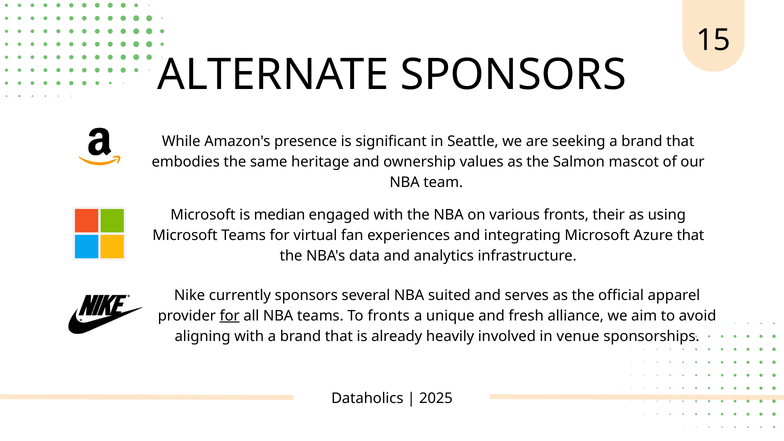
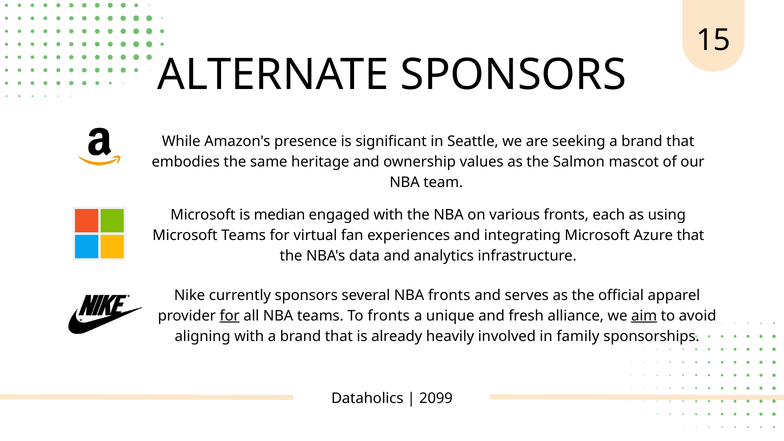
their: their -> each
NBA suited: suited -> fronts
aim underline: none -> present
venue: venue -> family
2025: 2025 -> 2099
